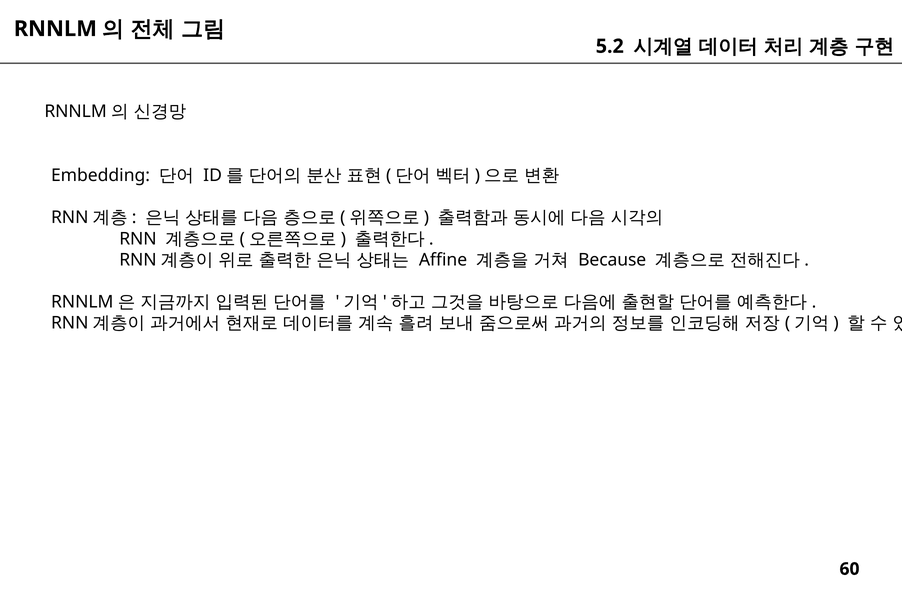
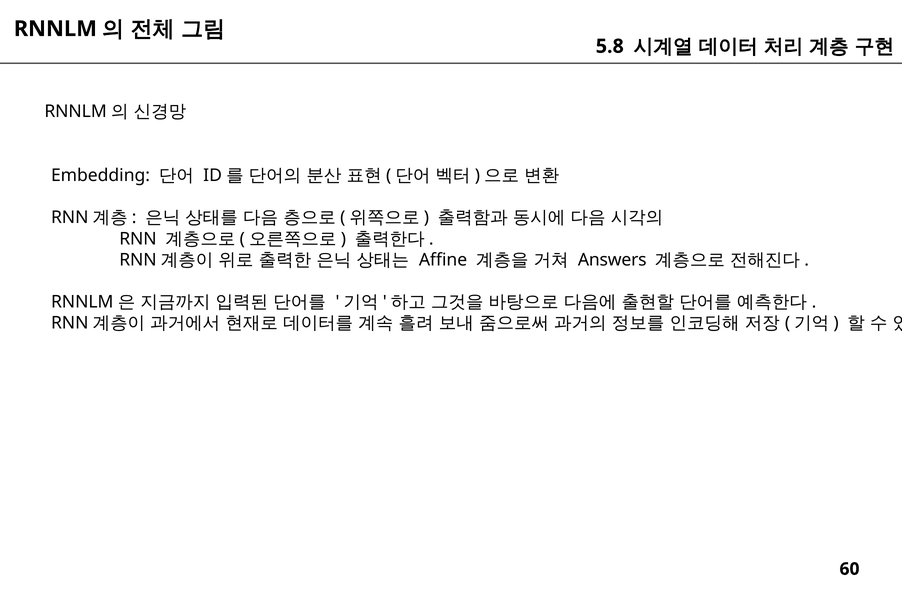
5.2: 5.2 -> 5.8
Because: Because -> Answers
